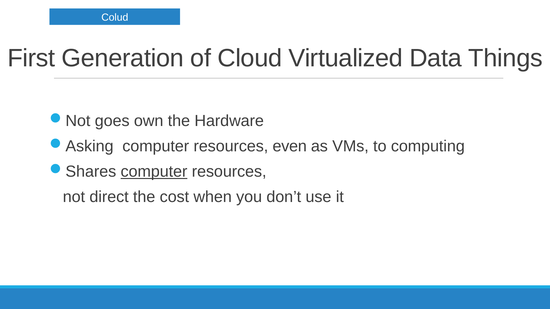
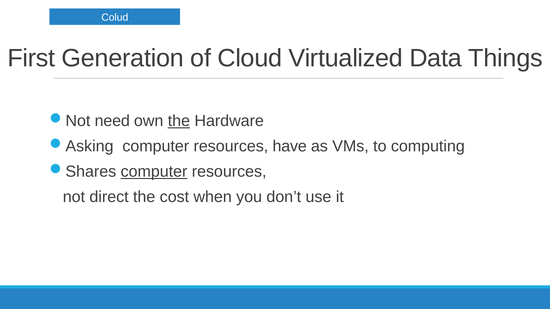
goes: goes -> need
the at (179, 121) underline: none -> present
even: even -> have
